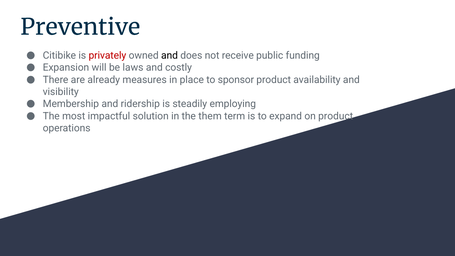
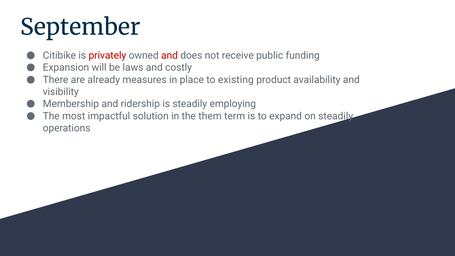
Preventive: Preventive -> September
and at (169, 55) colour: black -> red
sponsor: sponsor -> existing
on product: product -> steadily
